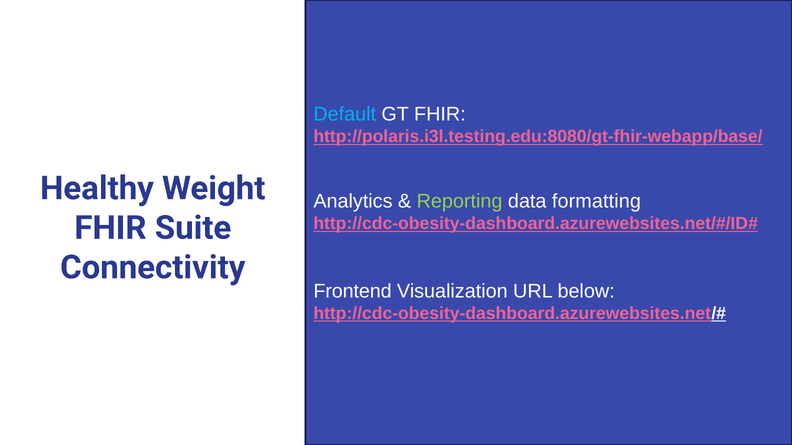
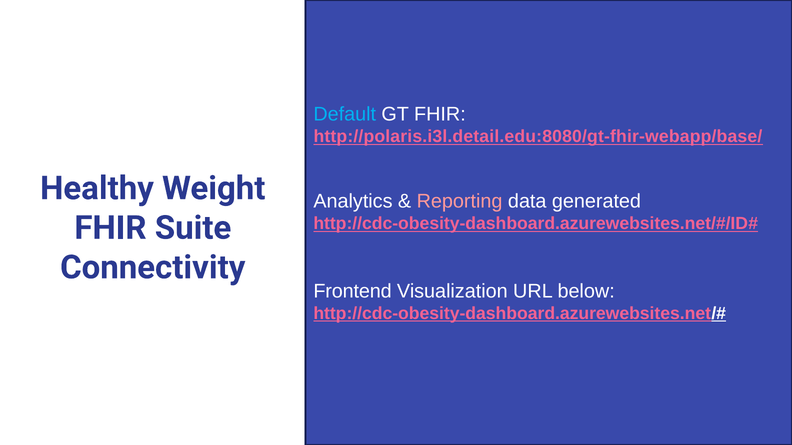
http://polaris.i3l.testing.edu:8080/gt-fhir-webapp/base/: http://polaris.i3l.testing.edu:8080/gt-fhir-webapp/base/ -> http://polaris.i3l.detail.edu:8080/gt-fhir-webapp/base/
Reporting colour: light green -> pink
formatting: formatting -> generated
